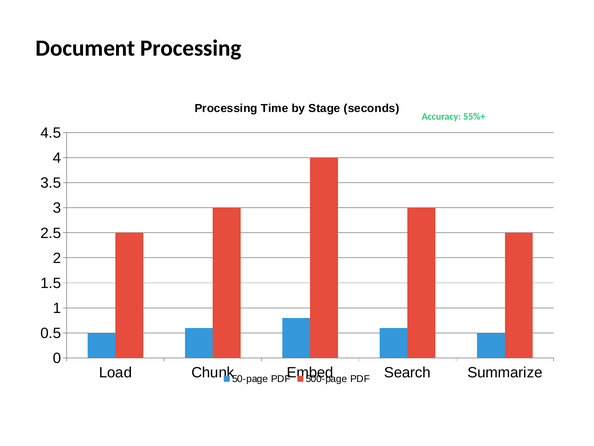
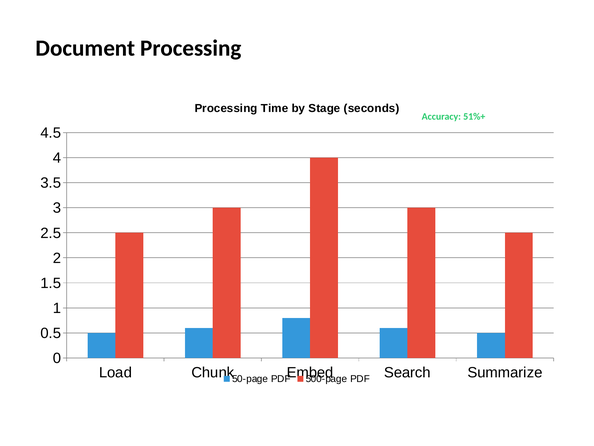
55%+: 55%+ -> 51%+
